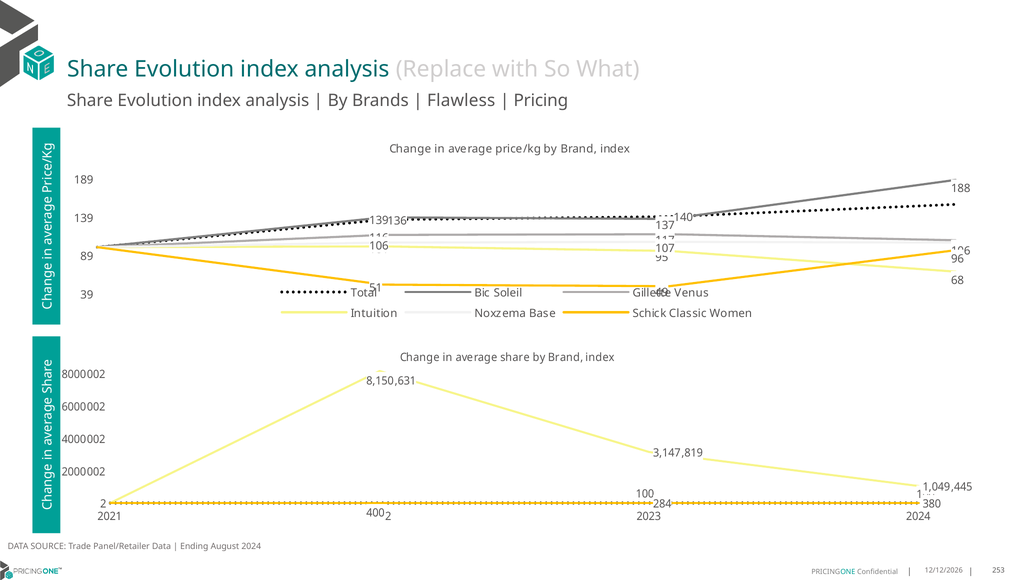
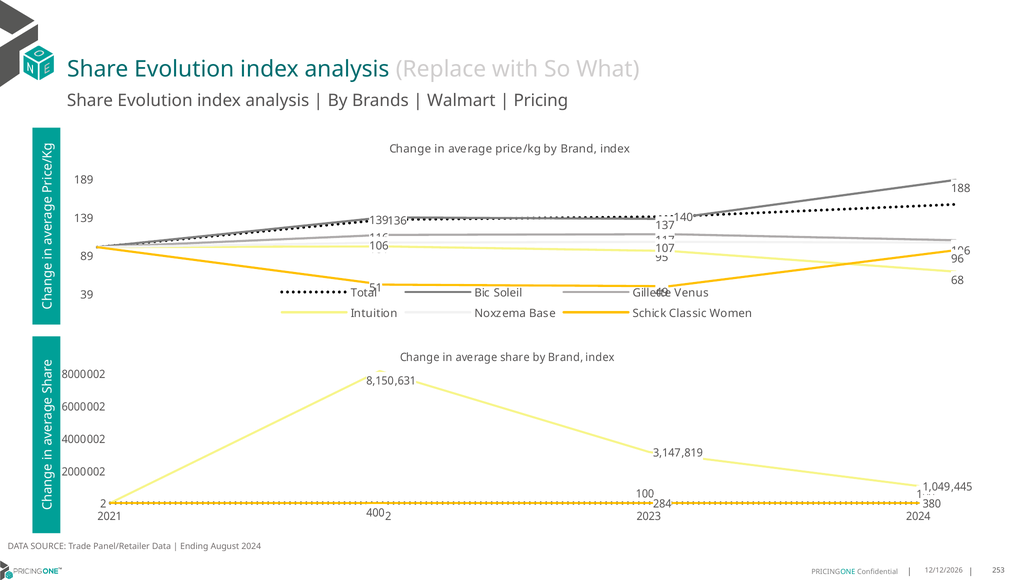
Flawless: Flawless -> Walmart
